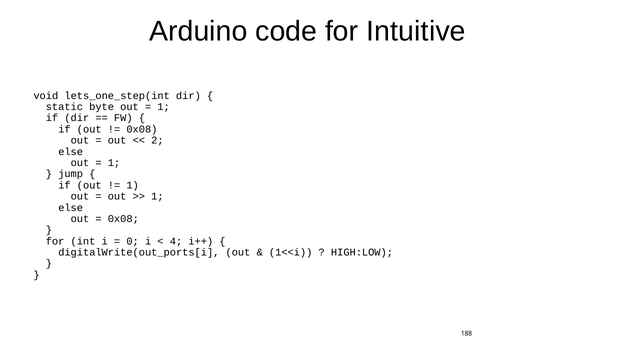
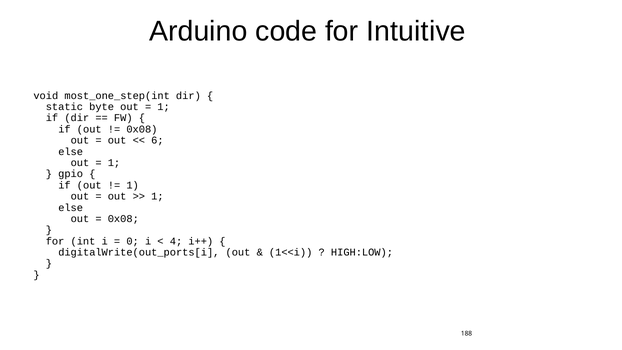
lets_one_step(int: lets_one_step(int -> most_one_step(int
2: 2 -> 6
jump: jump -> gpio
